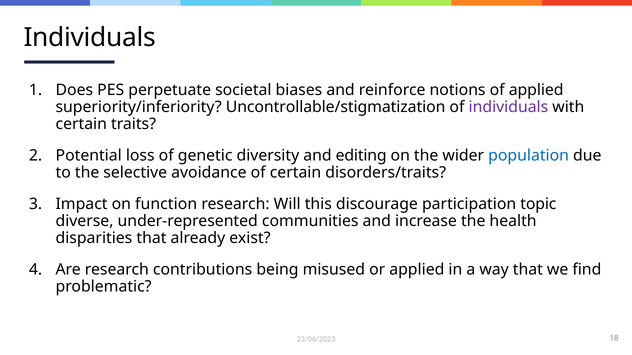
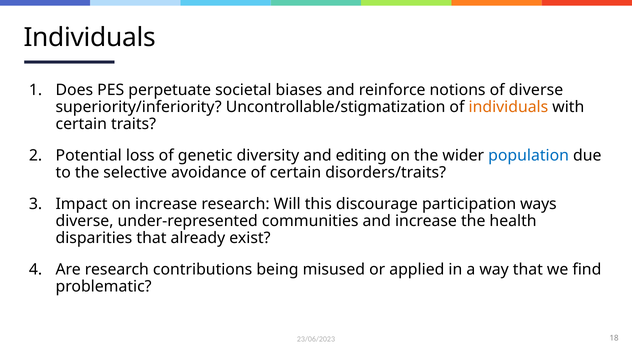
of applied: applied -> diverse
individuals at (508, 107) colour: purple -> orange
on function: function -> increase
topic: topic -> ways
